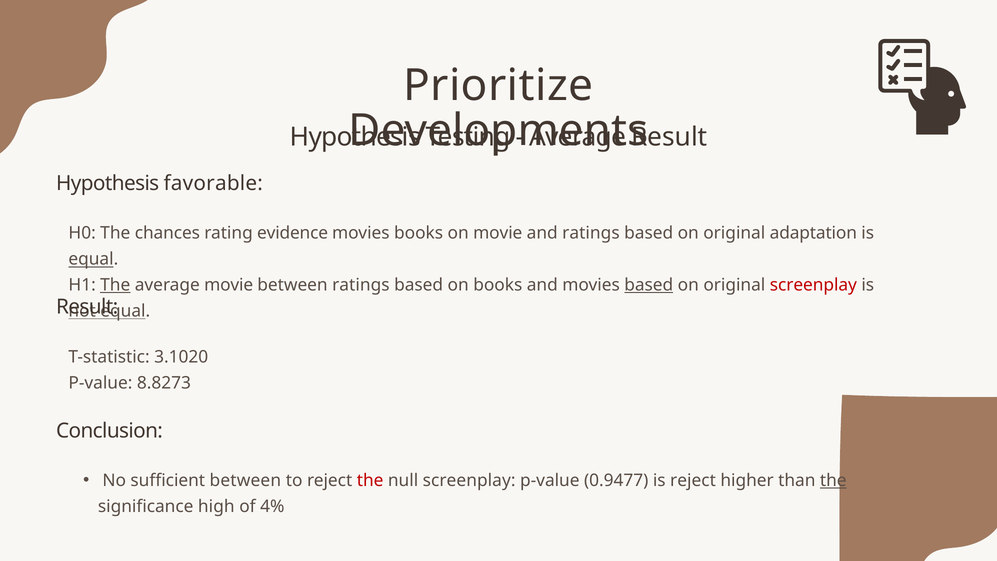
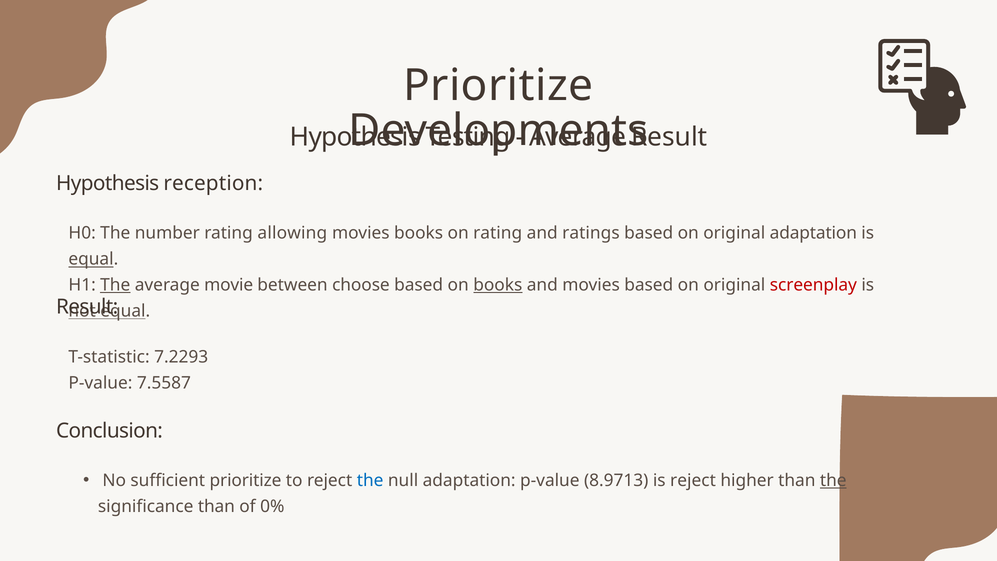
favorable: favorable -> reception
chances: chances -> number
evidence: evidence -> allowing
on movie: movie -> rating
between ratings: ratings -> choose
books at (498, 285) underline: none -> present
based at (649, 285) underline: present -> none
3.1020: 3.1020 -> 7.2293
8.8273: 8.8273 -> 7.5587
sufficient between: between -> prioritize
the at (370, 481) colour: red -> blue
null screenplay: screenplay -> adaptation
0.9477: 0.9477 -> 8.9713
significance high: high -> than
4%: 4% -> 0%
